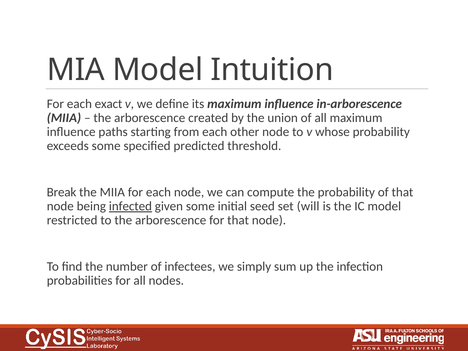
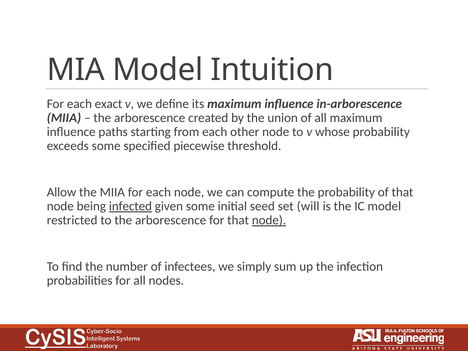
predicted: predicted -> piecewise
Break: Break -> Allow
node at (269, 220) underline: none -> present
